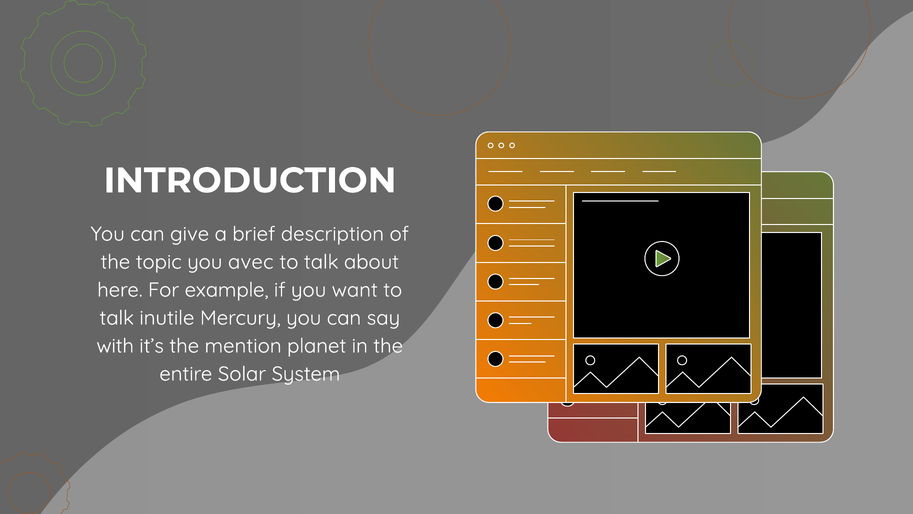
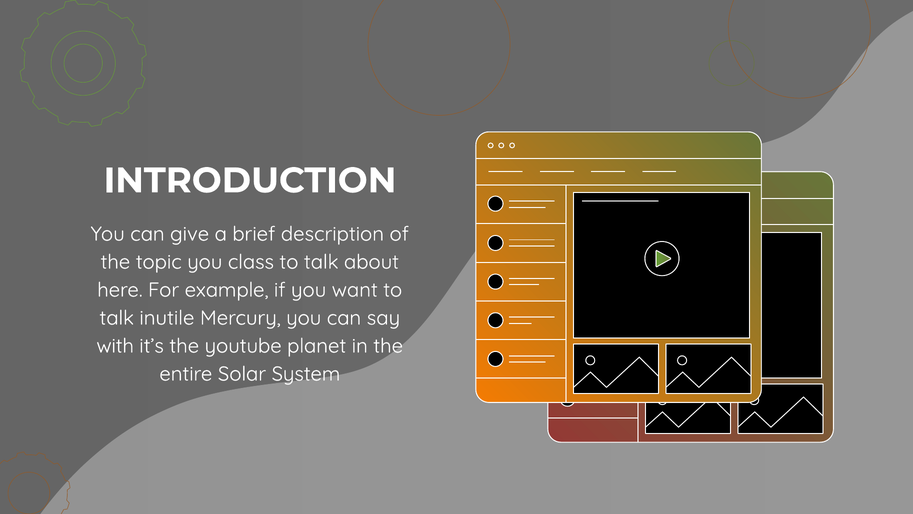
avec: avec -> class
mention: mention -> youtube
